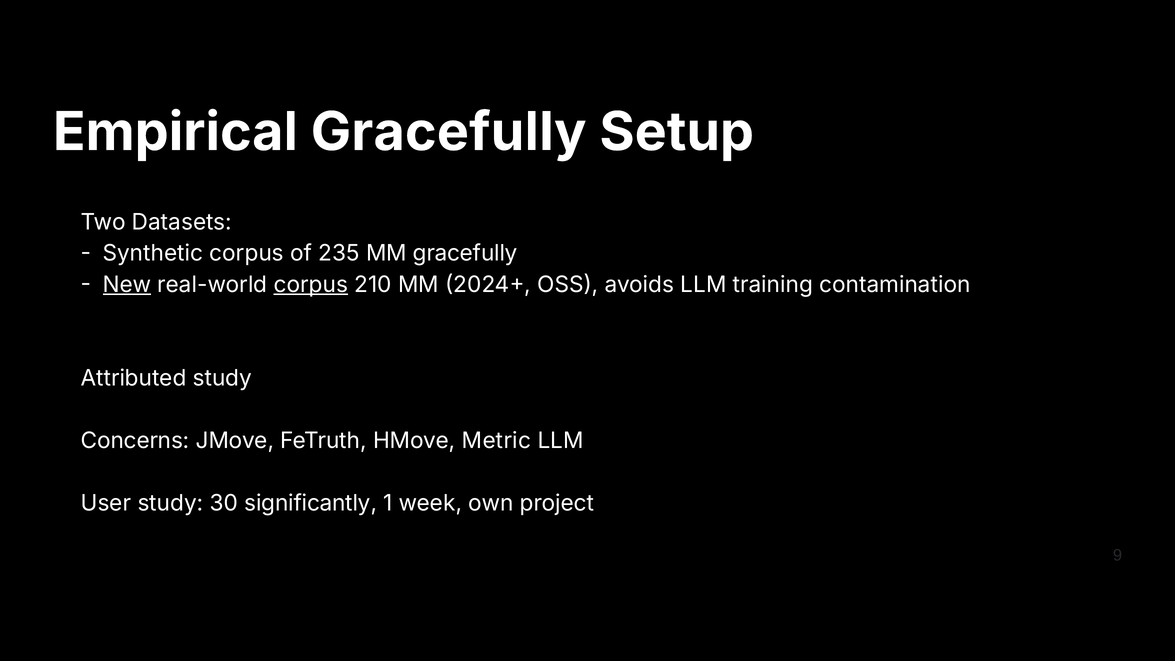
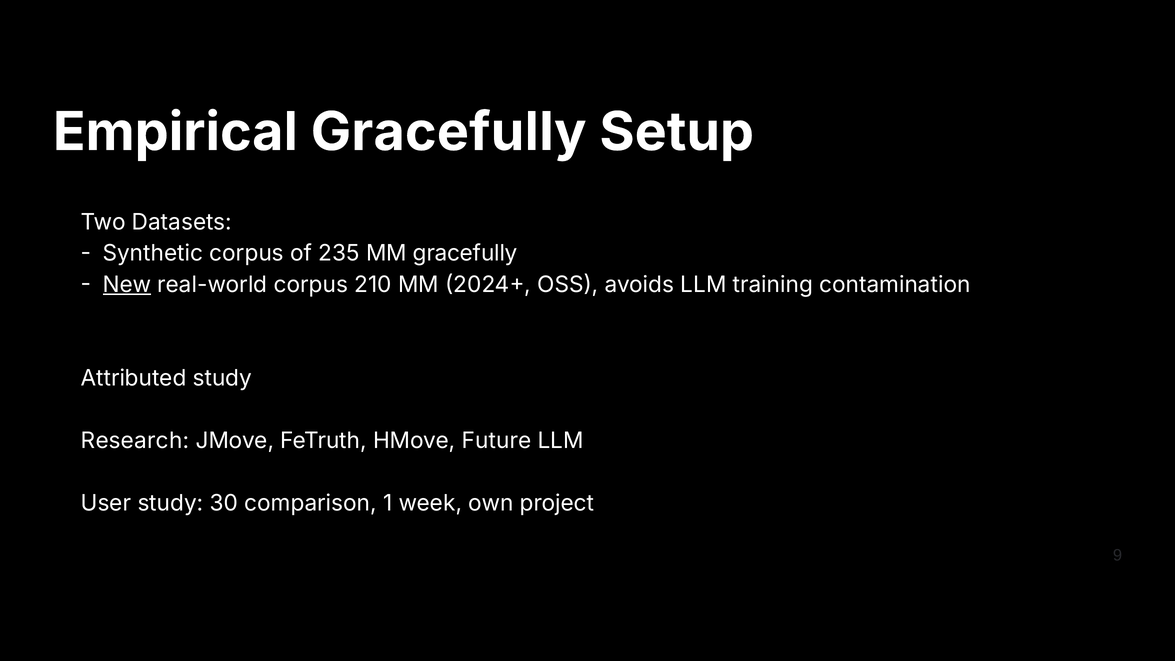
corpus at (311, 285) underline: present -> none
Concerns: Concerns -> Research
Metric: Metric -> Future
significantly: significantly -> comparison
